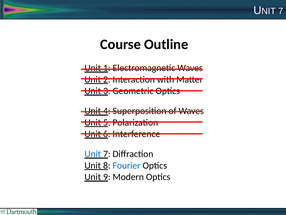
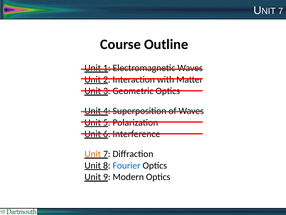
Unit at (93, 154) colour: blue -> orange
